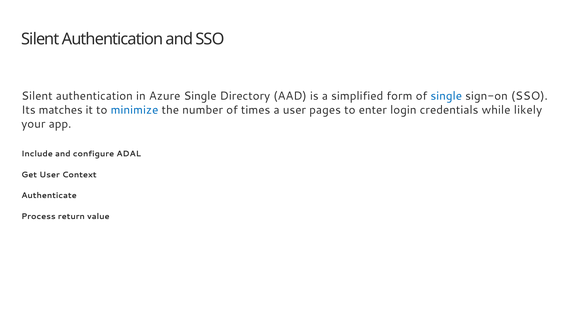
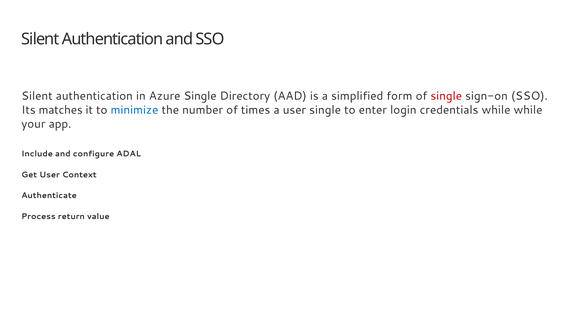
single at (446, 96) colour: blue -> red
user pages: pages -> single
while likely: likely -> while
